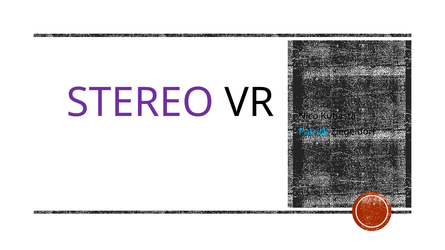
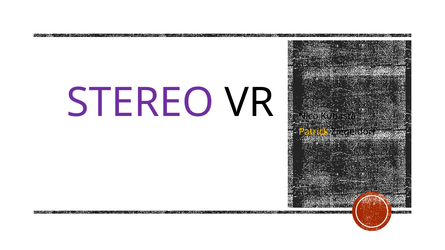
Patrick colour: light blue -> yellow
